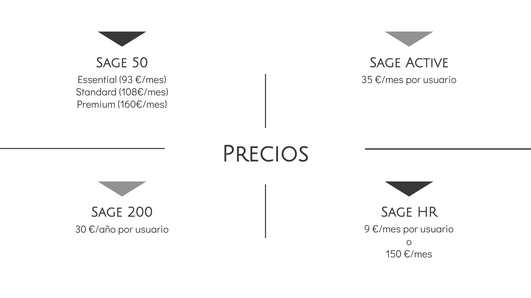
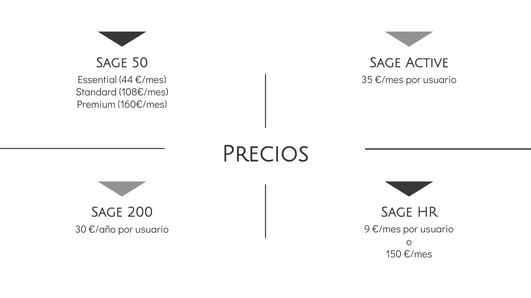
93: 93 -> 44
